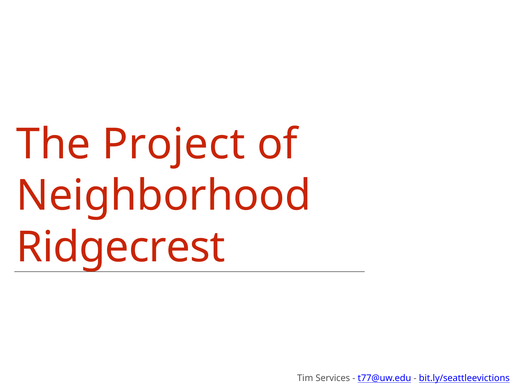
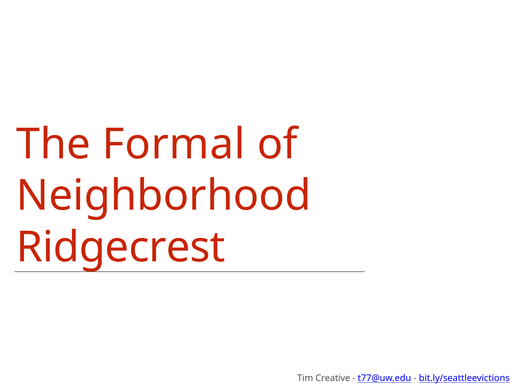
Project: Project -> Formal
Services: Services -> Creative
